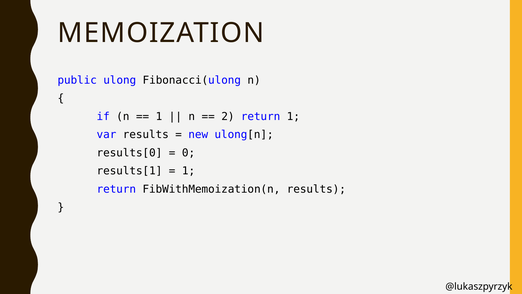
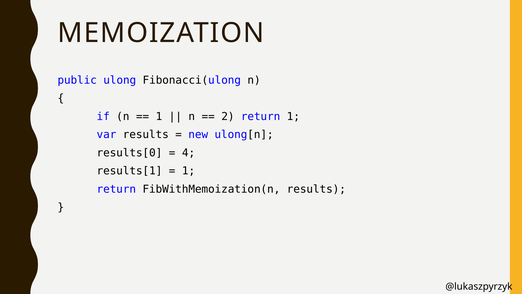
0: 0 -> 4
